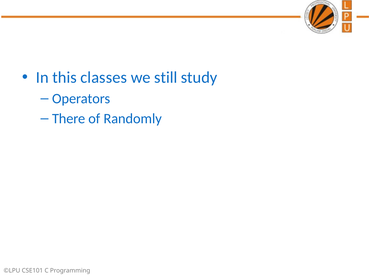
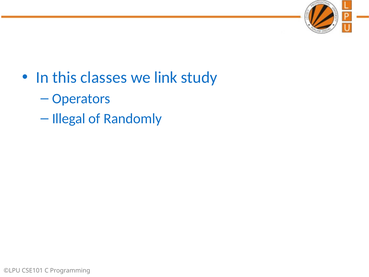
still: still -> link
There: There -> Illegal
